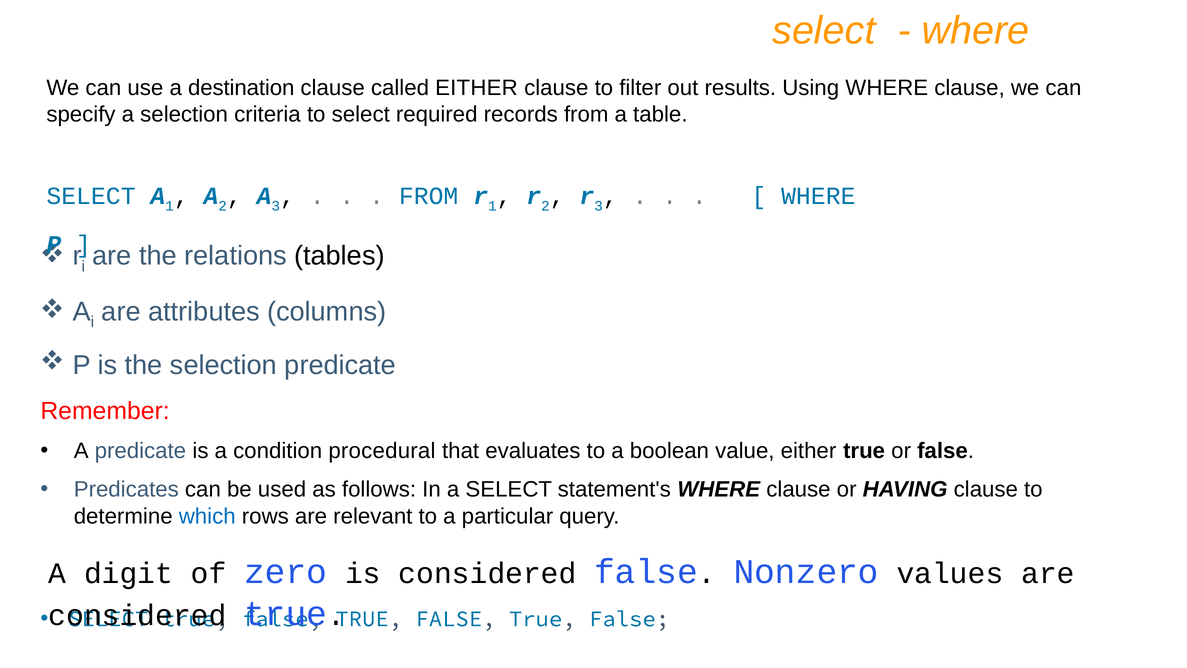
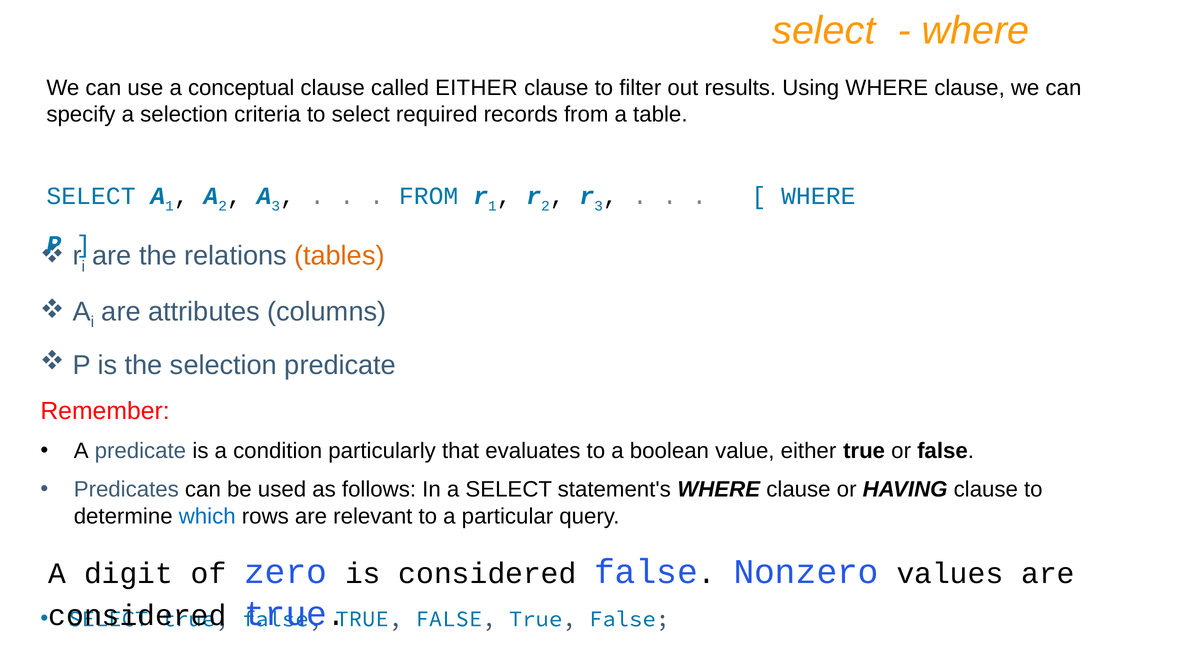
destination: destination -> conceptual
tables colour: black -> orange
procedural: procedural -> particularly
